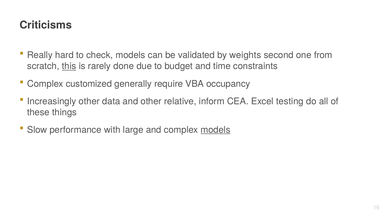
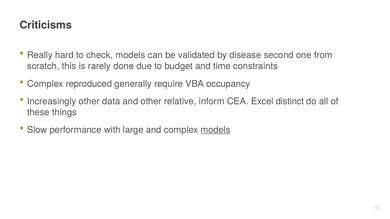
weights: weights -> disease
this underline: present -> none
customized: customized -> reproduced
testing: testing -> distinct
